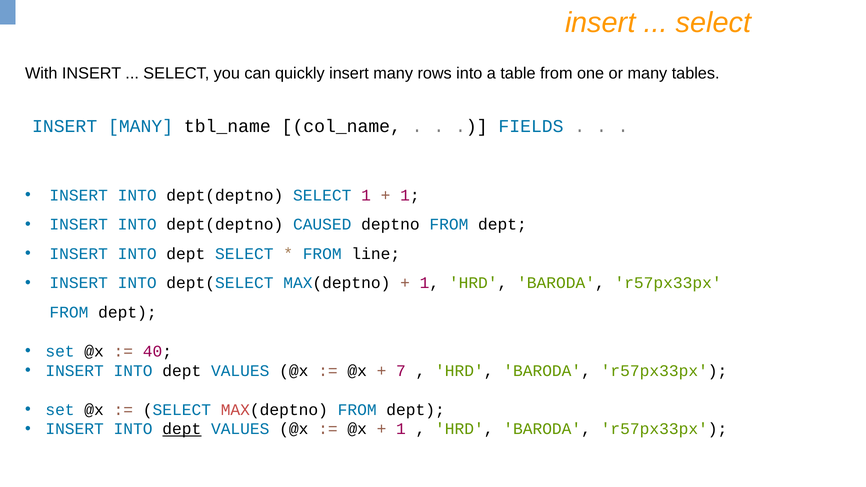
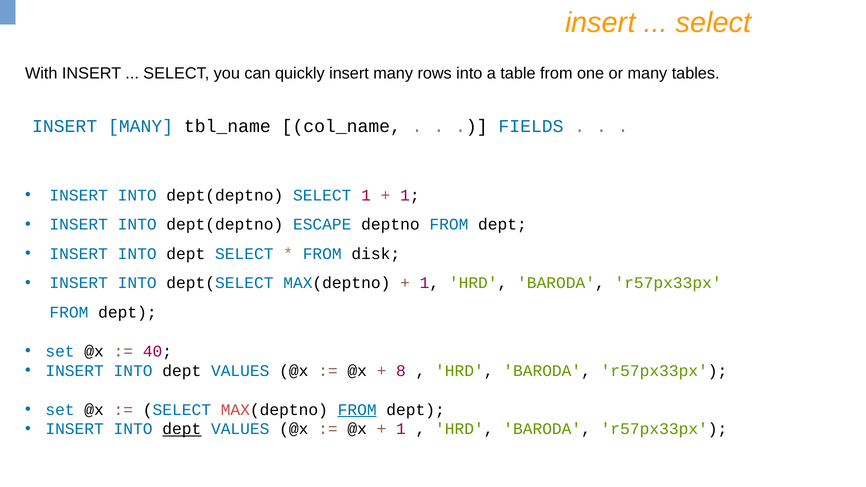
CAUSED: CAUSED -> ESCAPE
line: line -> disk
7: 7 -> 8
FROM at (357, 410) underline: none -> present
